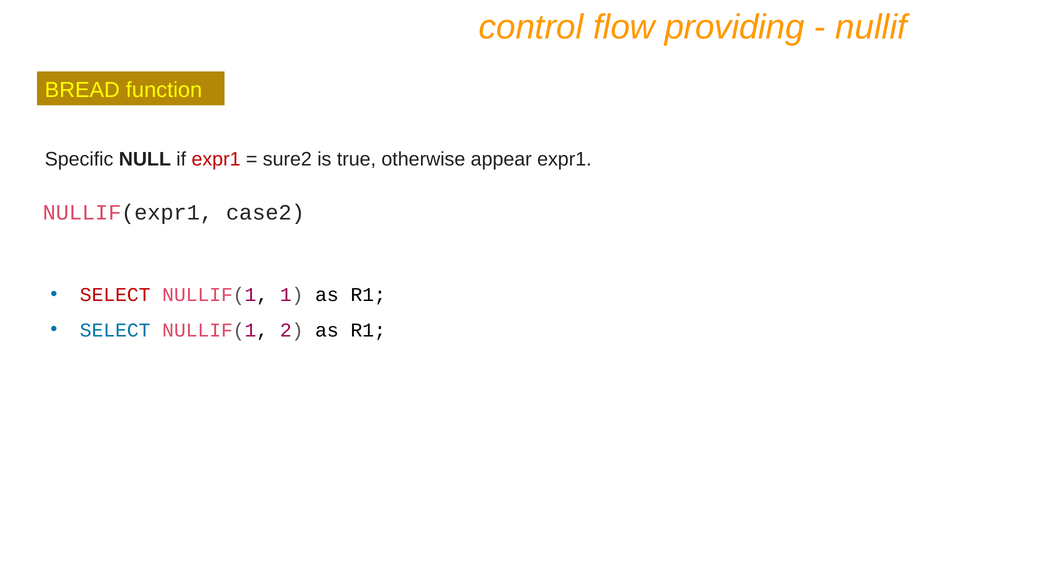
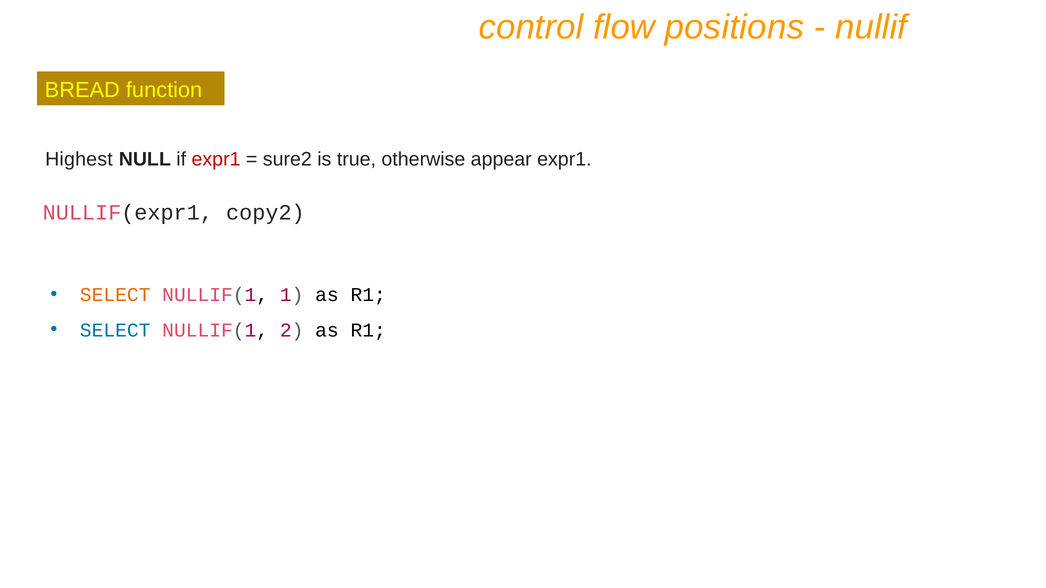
providing: providing -> positions
Specific: Specific -> Highest
case2: case2 -> copy2
SELECT at (115, 295) colour: red -> orange
